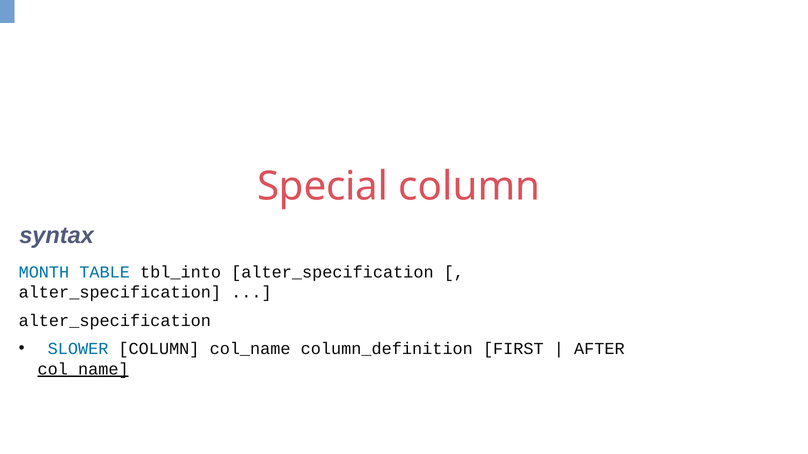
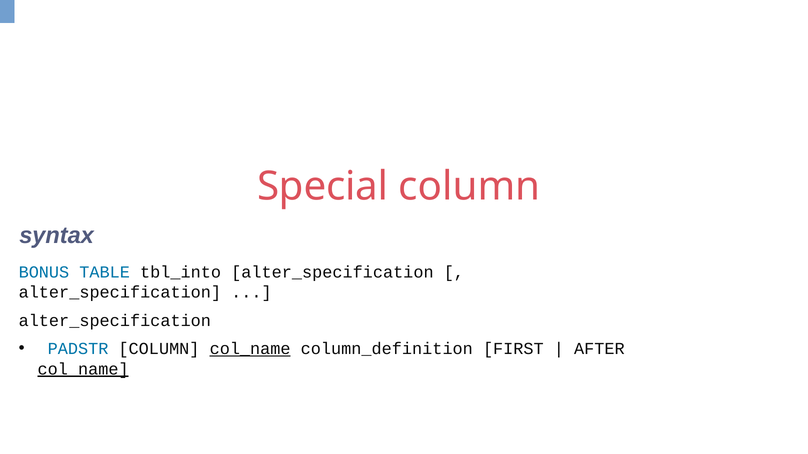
MONTH: MONTH -> BONUS
SLOWER: SLOWER -> PADSTR
col_name at (250, 349) underline: none -> present
